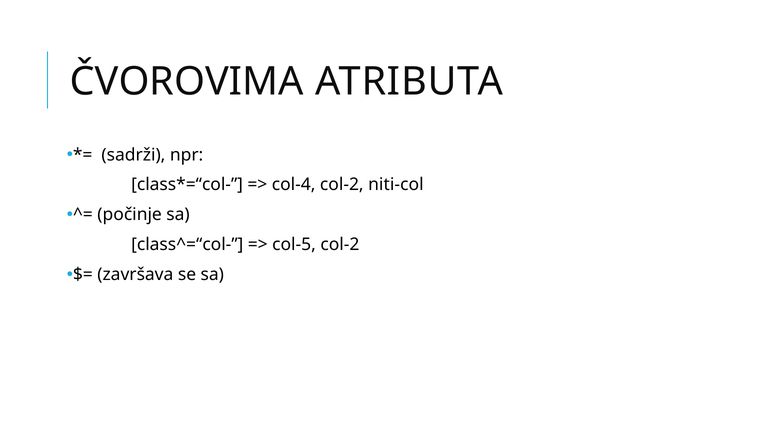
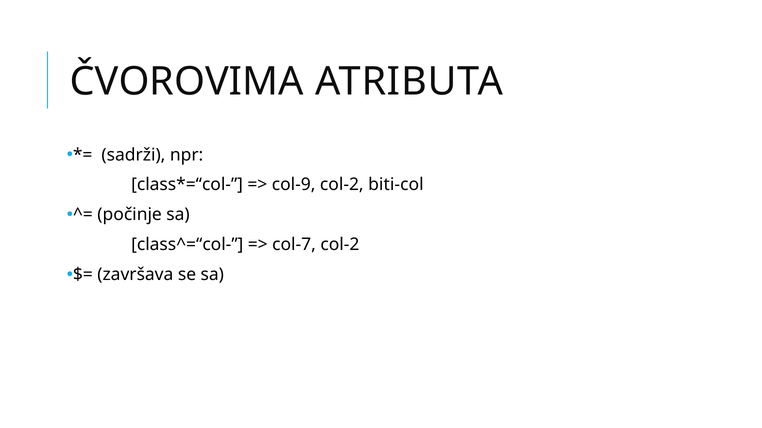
col-4: col-4 -> col-9
niti-col: niti-col -> biti-col
col-5: col-5 -> col-7
